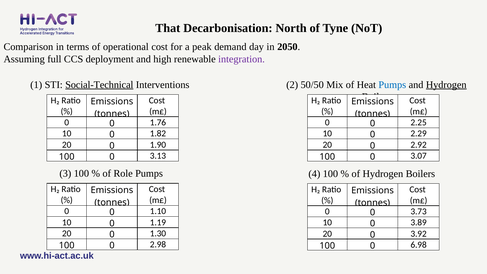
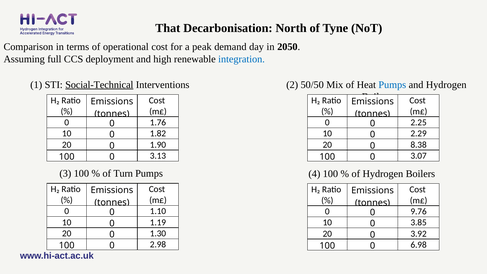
integration colour: purple -> blue
Hydrogen at (446, 85) underline: present -> none
2.92: 2.92 -> 8.38
Role: Role -> Turn
3.73: 3.73 -> 9.76
3.89: 3.89 -> 3.85
